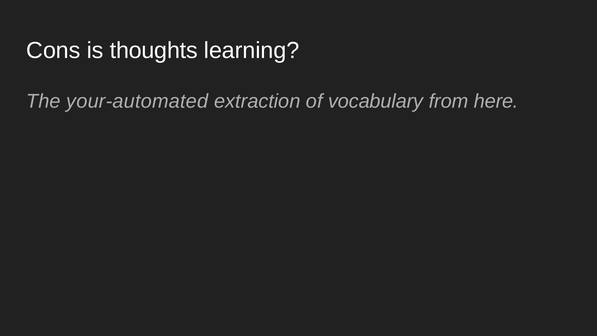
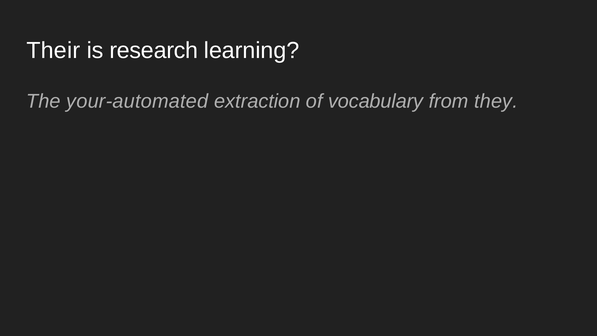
Cons: Cons -> Their
thoughts: thoughts -> research
here: here -> they
